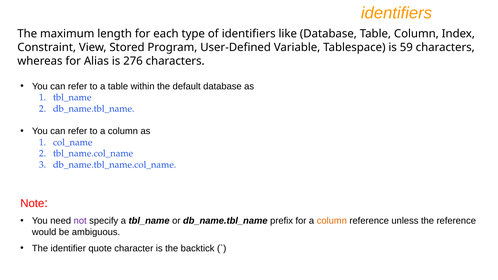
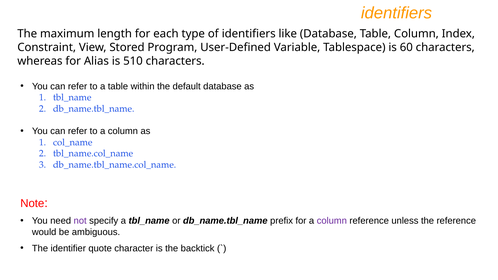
59: 59 -> 60
276: 276 -> 510
column at (332, 221) colour: orange -> purple
